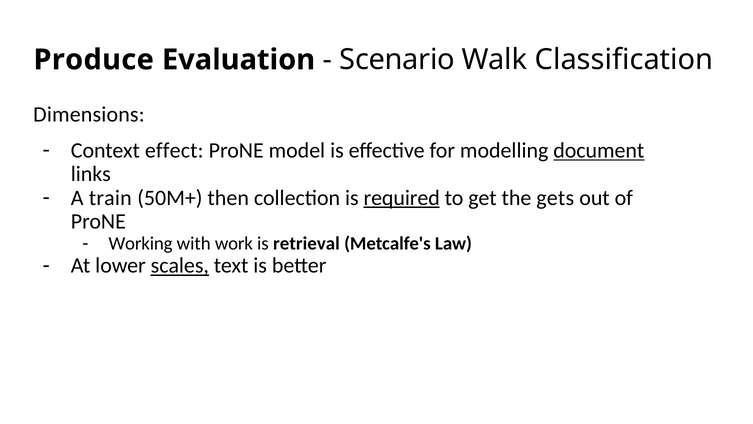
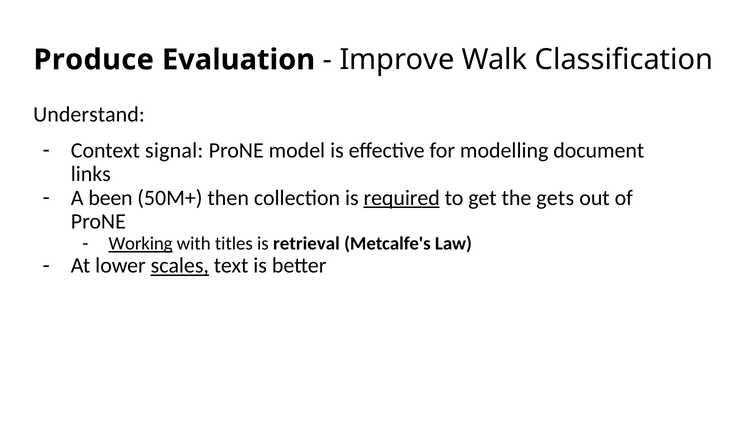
Scenario: Scenario -> Improve
Dimensions: Dimensions -> Understand
effect: effect -> signal
document underline: present -> none
train: train -> been
Working underline: none -> present
work: work -> titles
